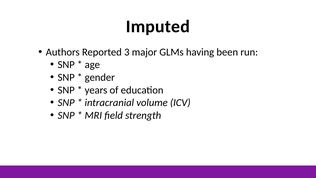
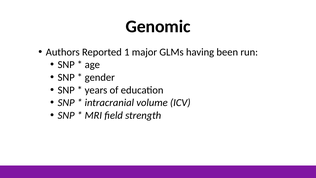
Imputed: Imputed -> Genomic
3: 3 -> 1
